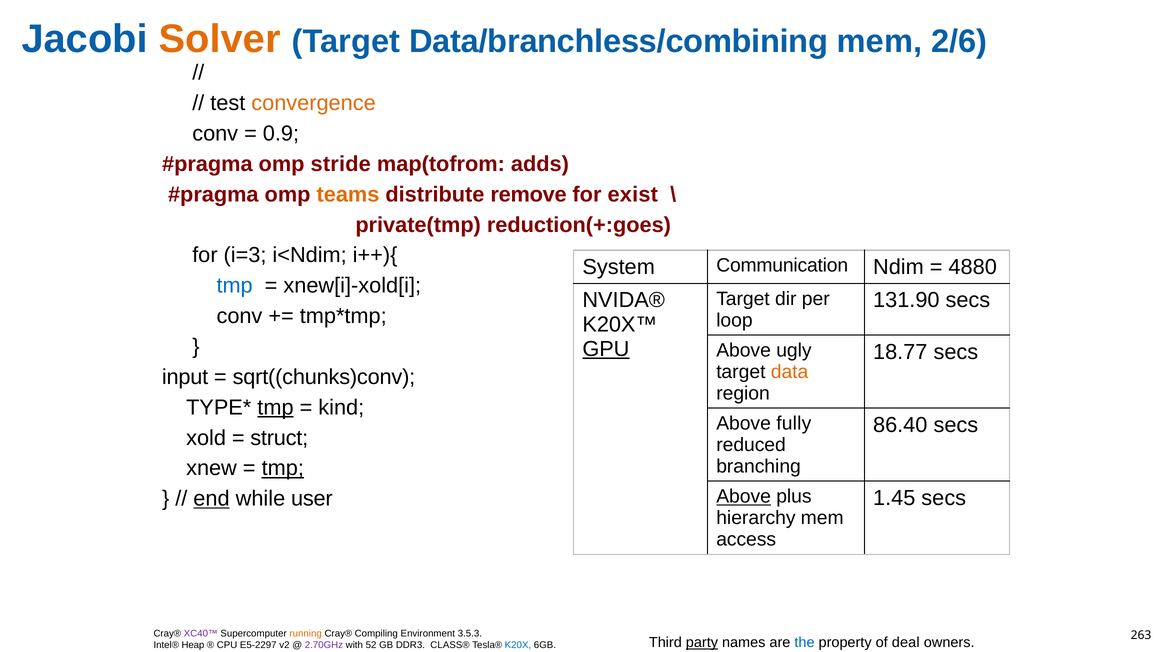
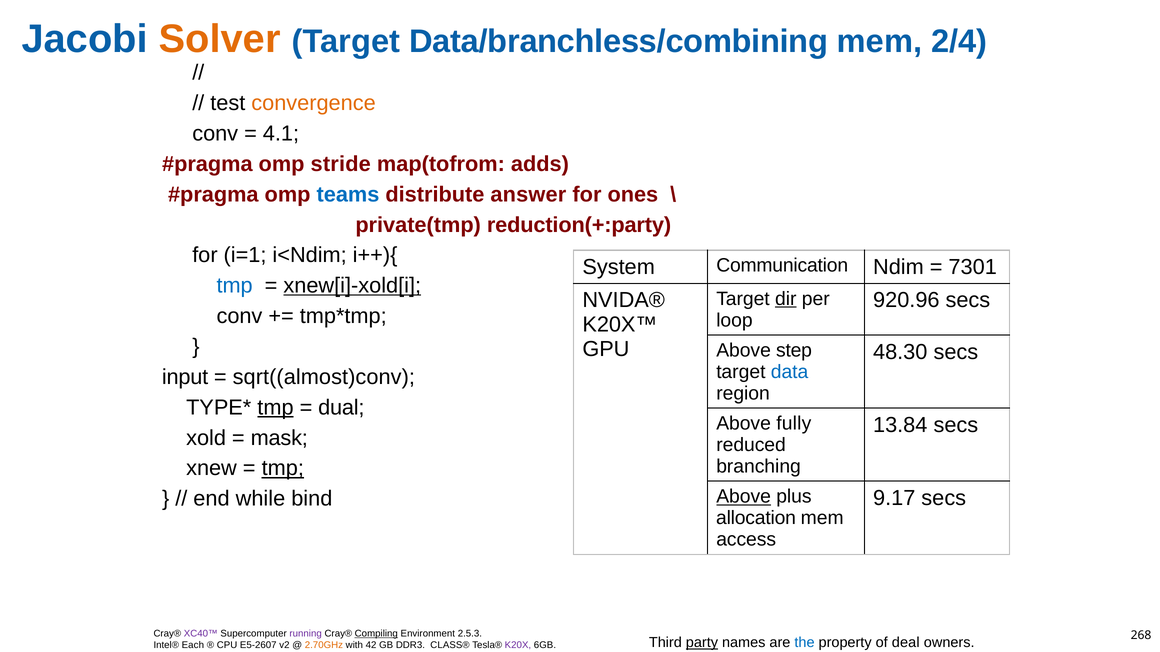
2/6: 2/6 -> 2/4
0.9: 0.9 -> 4.1
teams colour: orange -> blue
remove: remove -> answer
exist: exist -> ones
reduction(+:goes: reduction(+:goes -> reduction(+:party
i=3: i=3 -> i=1
4880: 4880 -> 7301
xnew[i]-xold[i underline: none -> present
dir underline: none -> present
131.90: 131.90 -> 920.96
GPU underline: present -> none
ugly: ugly -> step
18.77: 18.77 -> 48.30
data colour: orange -> blue
sqrt((chunks)conv: sqrt((chunks)conv -> sqrt((almost)conv
kind: kind -> dual
86.40: 86.40 -> 13.84
struct: struct -> mask
1.45: 1.45 -> 9.17
end underline: present -> none
user: user -> bind
hierarchy: hierarchy -> allocation
running colour: orange -> purple
Compiling underline: none -> present
3.5.3: 3.5.3 -> 2.5.3
Heap: Heap -> Each
E5-2297: E5-2297 -> E5-2607
2.70GHz colour: purple -> orange
52: 52 -> 42
K20X colour: blue -> purple
263: 263 -> 268
